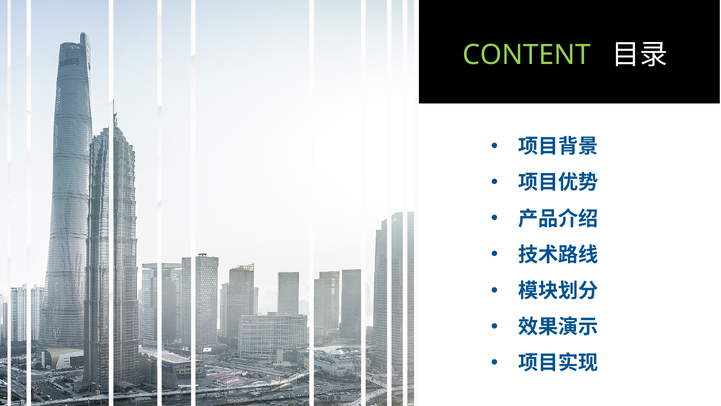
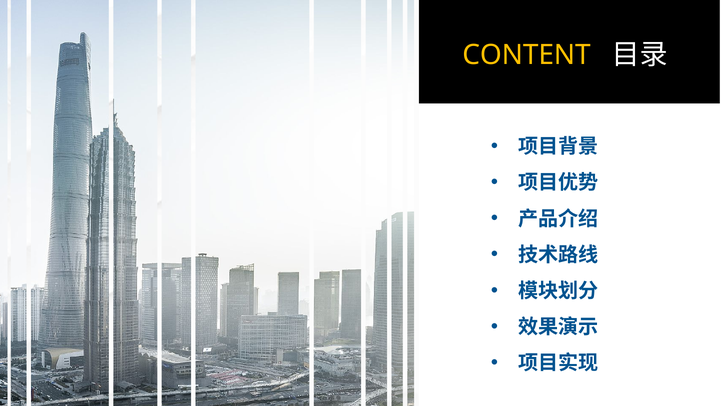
CONTENT colour: light green -> yellow
